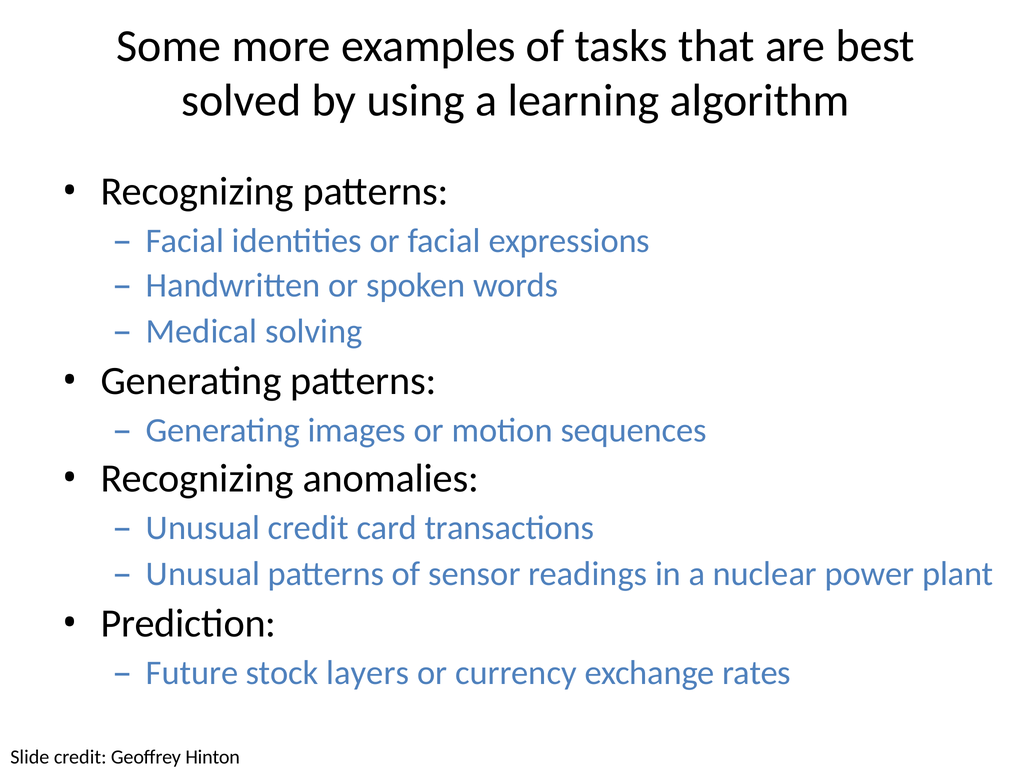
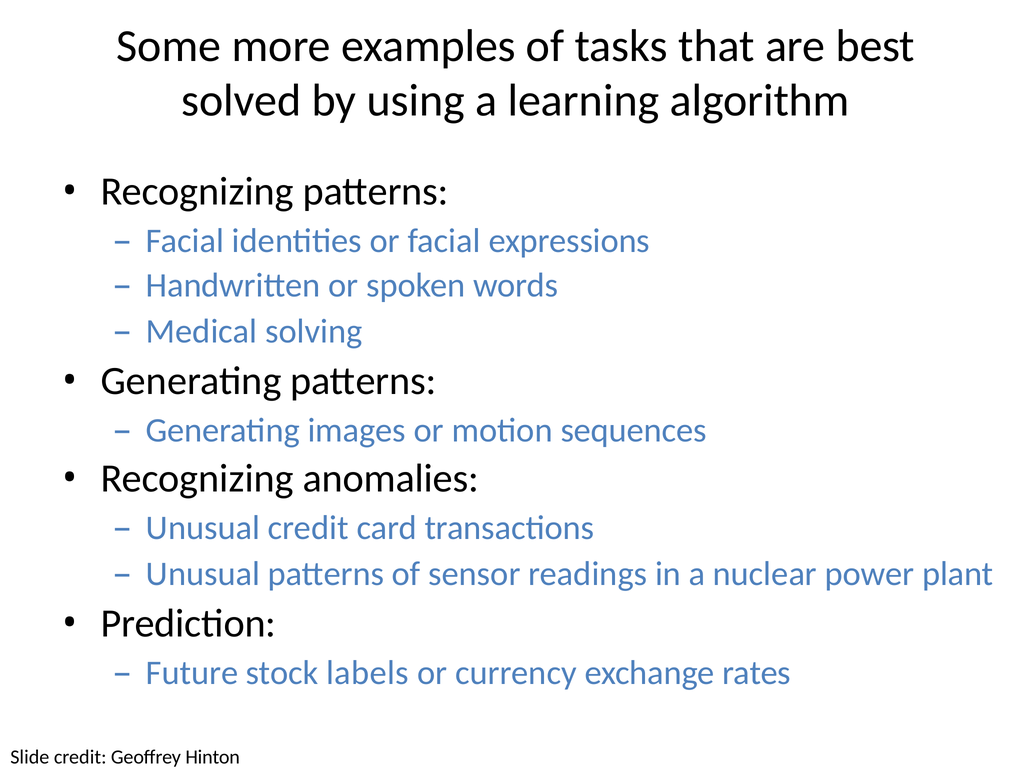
layers: layers -> labels
